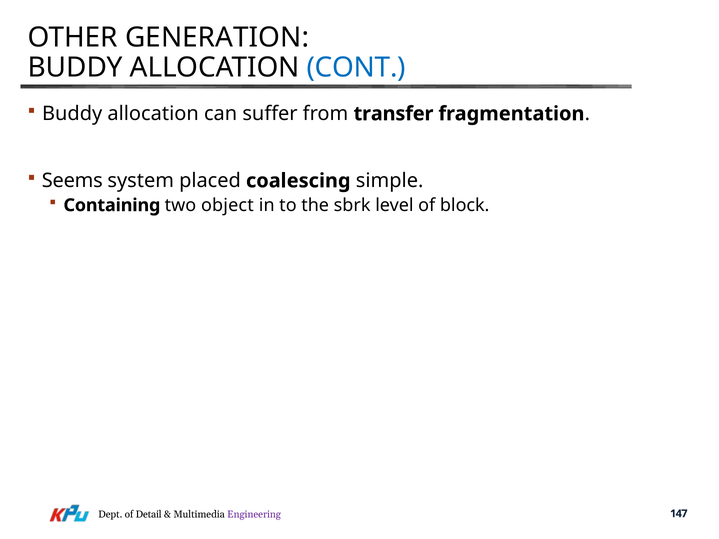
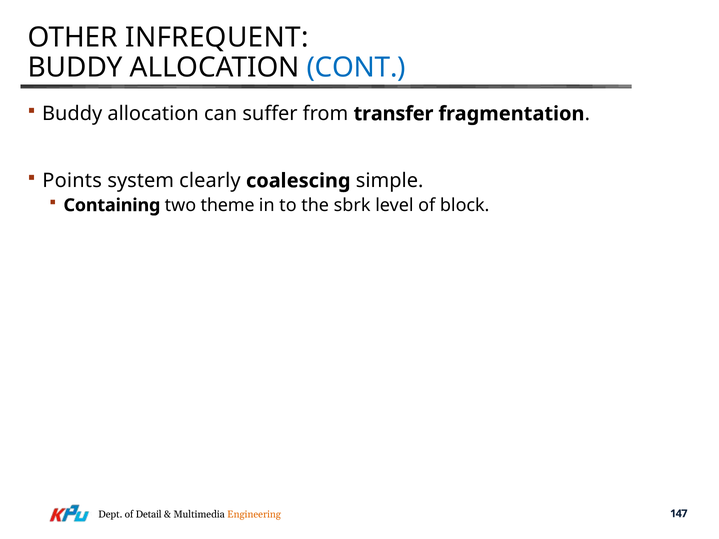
GENERATION: GENERATION -> INFREQUENT
Seems: Seems -> Points
placed: placed -> clearly
object: object -> theme
Engineering colour: purple -> orange
